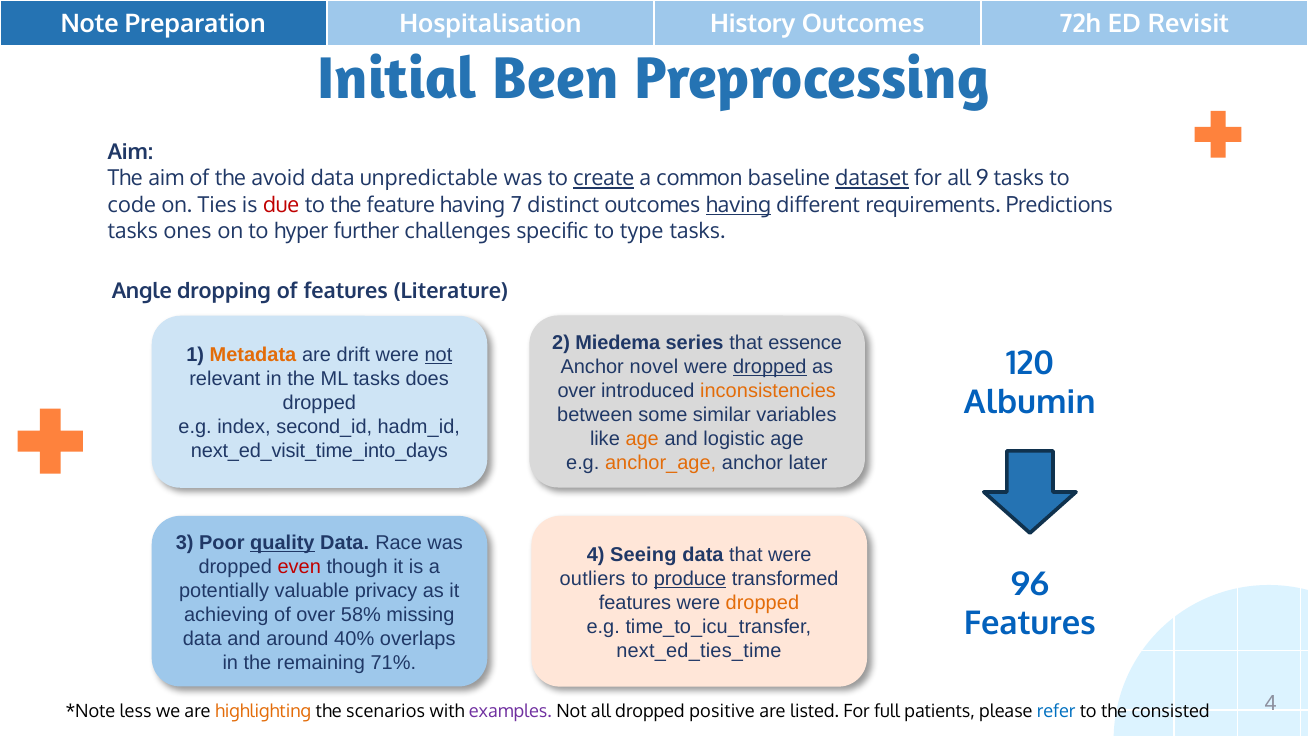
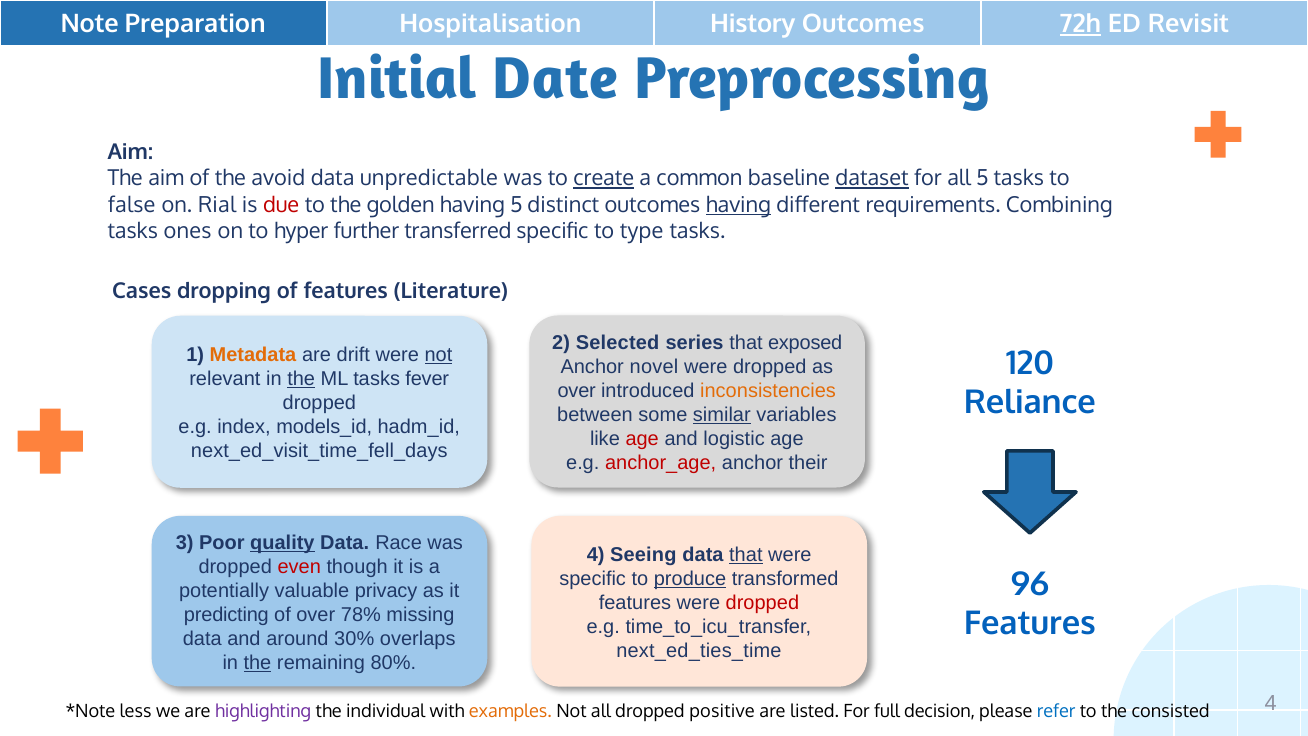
72h underline: none -> present
Been: Been -> Date
all 9: 9 -> 5
code: code -> false
Ties: Ties -> Rial
feature: feature -> golden
having 7: 7 -> 5
Predictions: Predictions -> Combining
challenges: challenges -> transferred
Angle: Angle -> Cases
Miedema: Miedema -> Selected
essence: essence -> exposed
dropped at (770, 367) underline: present -> none
the at (301, 379) underline: none -> present
does: does -> fever
Albumin: Albumin -> Reliance
similar underline: none -> present
second_id: second_id -> models_id
age at (642, 439) colour: orange -> red
next_ed_visit_time_into_days: next_ed_visit_time_into_days -> next_ed_visit_time_fell_days
anchor_age colour: orange -> red
later: later -> their
that at (746, 554) underline: none -> present
outliers at (593, 578): outliers -> specific
dropped at (762, 602) colour: orange -> red
achieving: achieving -> predicting
58%: 58% -> 78%
40%: 40% -> 30%
the at (258, 662) underline: none -> present
71%: 71% -> 80%
highlighting colour: orange -> purple
scenarios: scenarios -> individual
examples colour: purple -> orange
patients: patients -> decision
